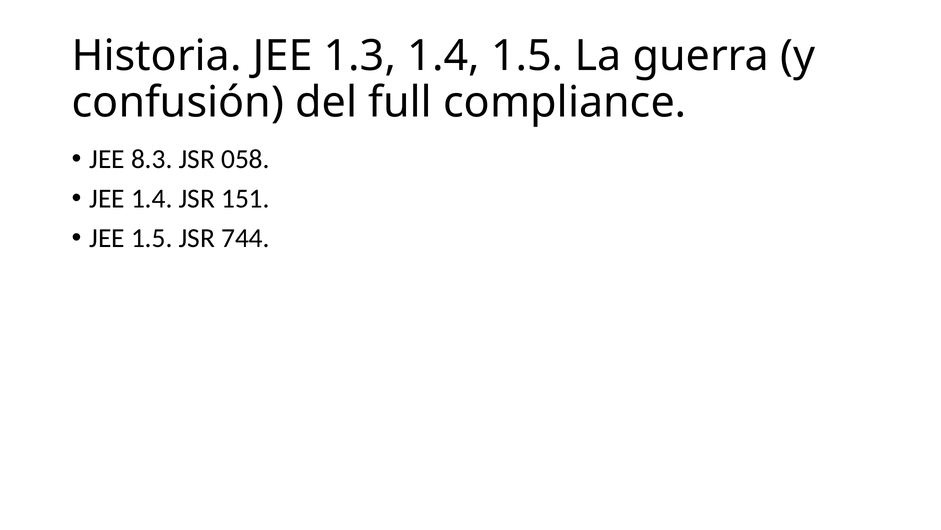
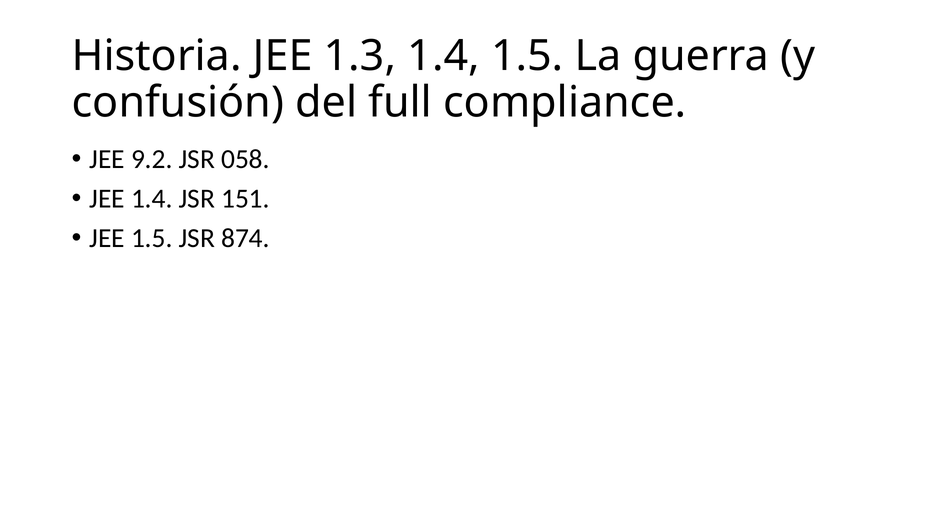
8.3: 8.3 -> 9.2
744: 744 -> 874
